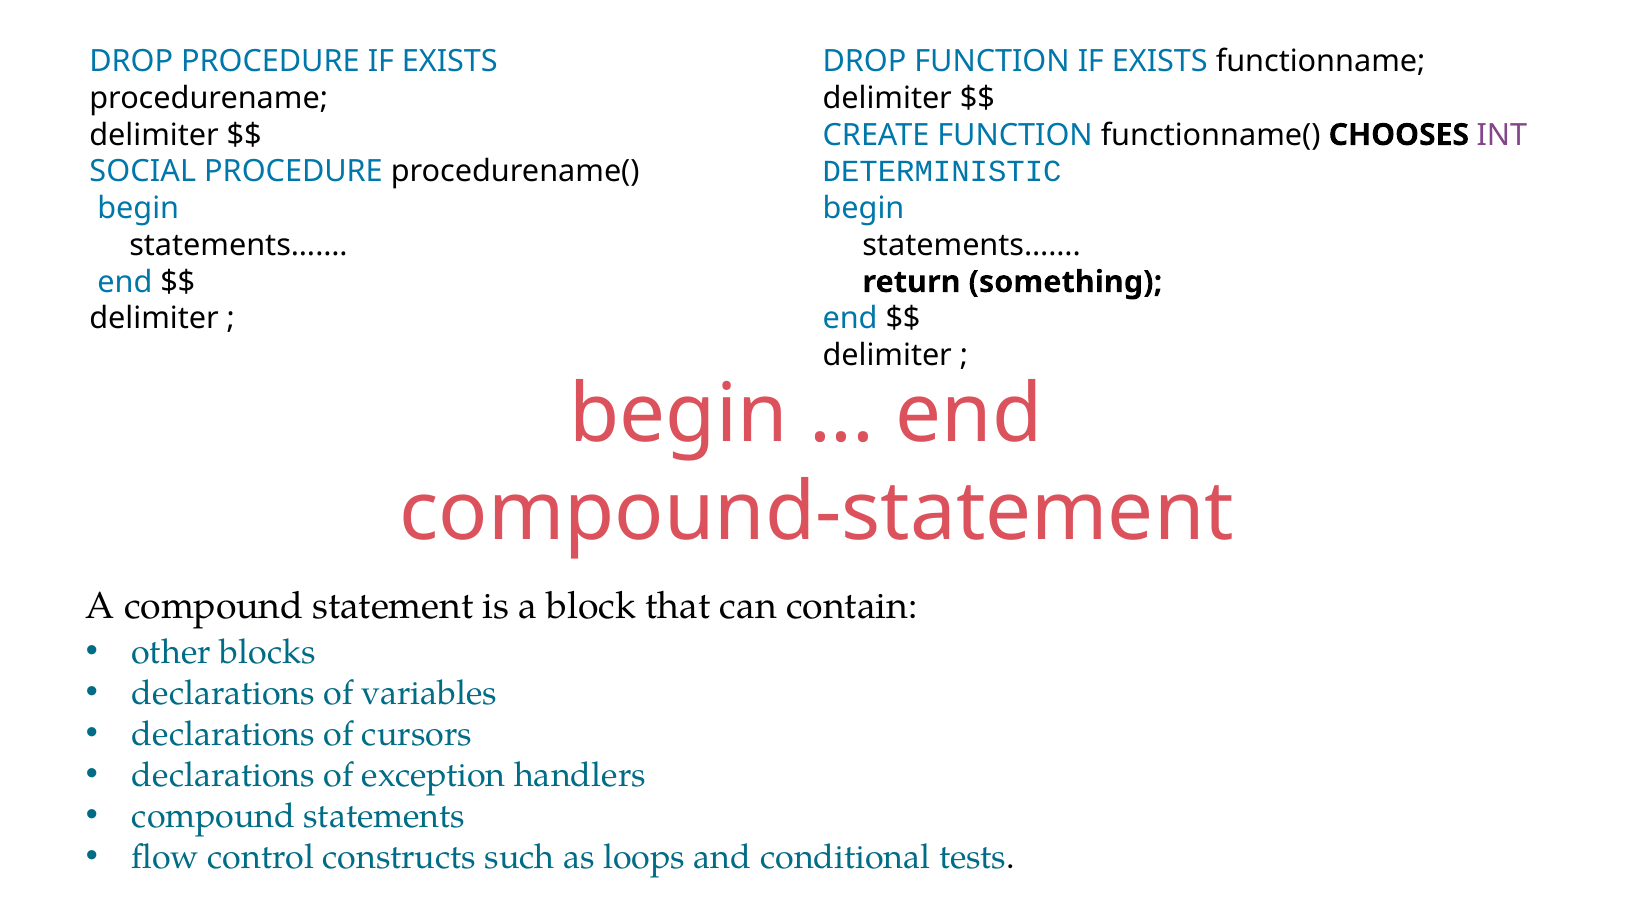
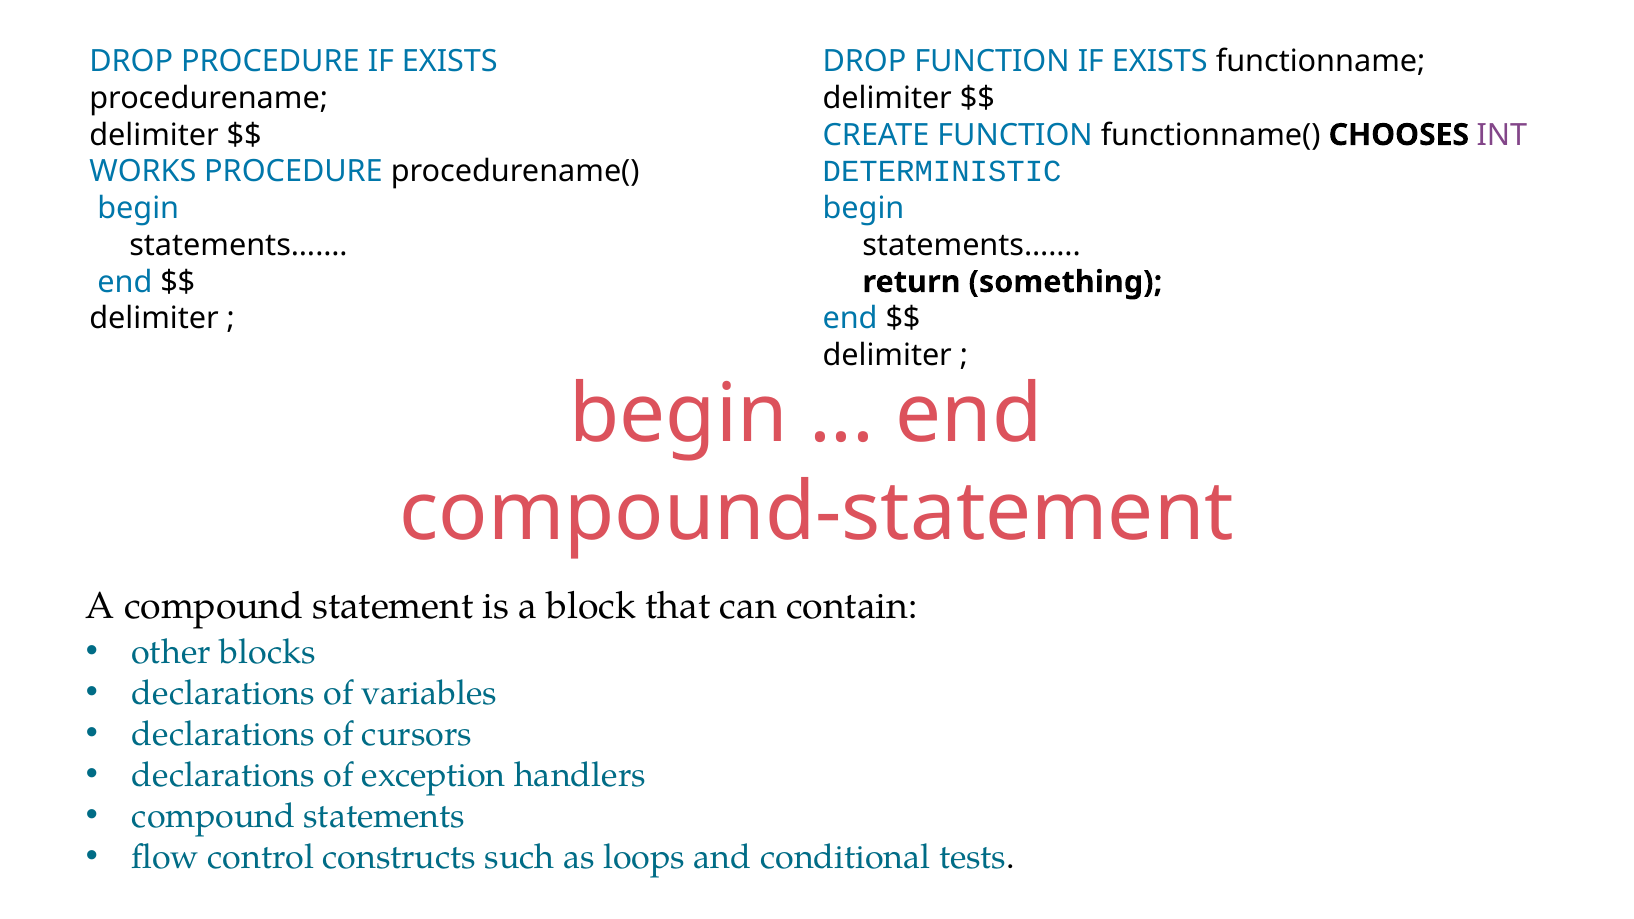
SOCIAL: SOCIAL -> WORKS
